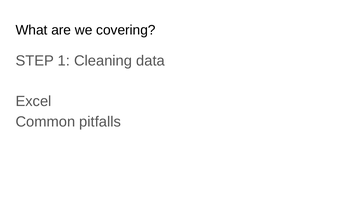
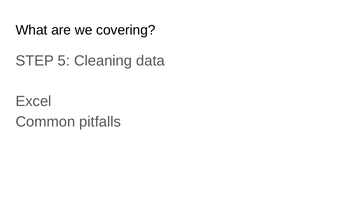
1: 1 -> 5
